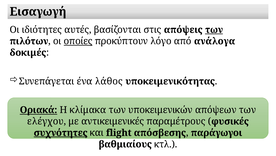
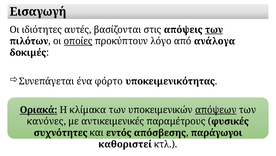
λάθος: λάθος -> φόρτο
απόψεων underline: none -> present
ελέγχου: ελέγχου -> κανόνες
συχνότητες underline: present -> none
flight: flight -> εντός
βαθμιαίους: βαθμιαίους -> καθοριστεί
